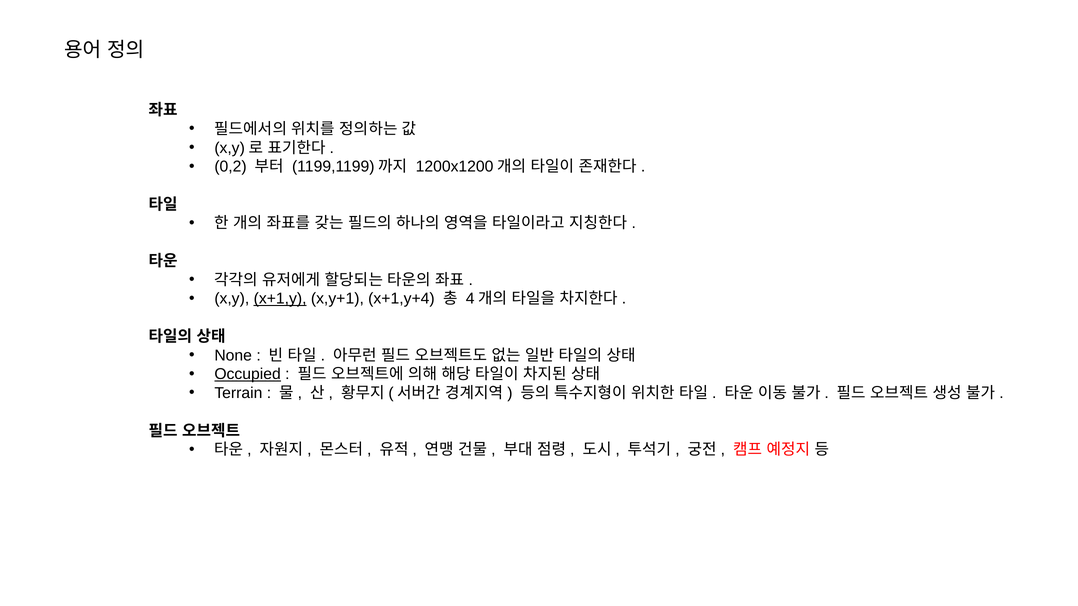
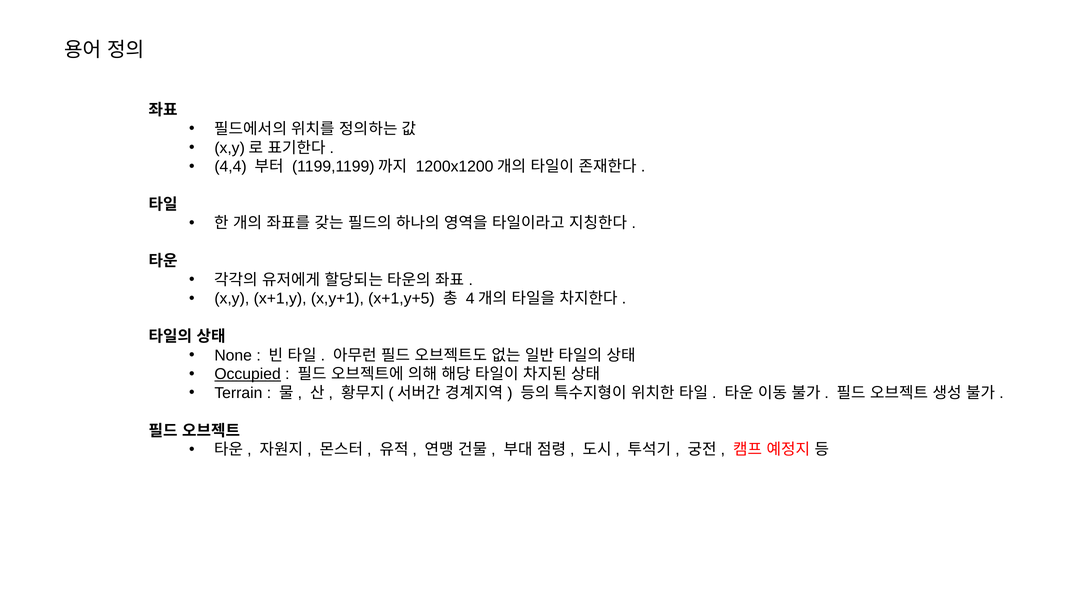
0,2: 0,2 -> 4,4
x+1,y underline: present -> none
x+1,y+4: x+1,y+4 -> x+1,y+5
